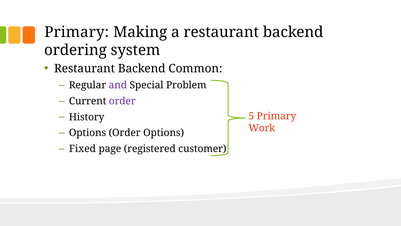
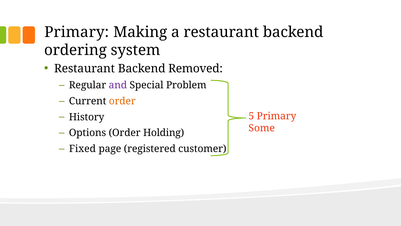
Common: Common -> Removed
order at (122, 101) colour: purple -> orange
Work: Work -> Some
Order Options: Options -> Holding
